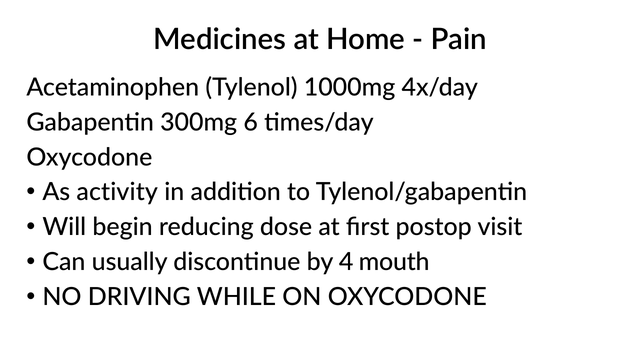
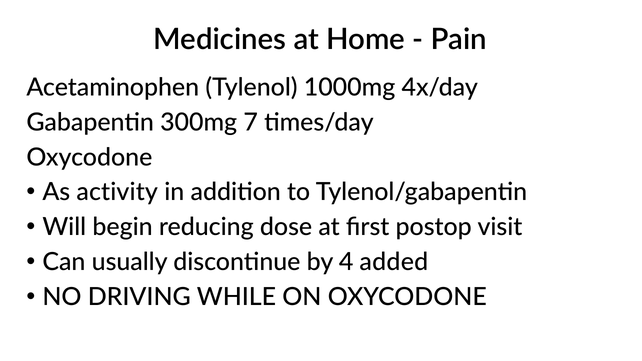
6: 6 -> 7
mouth: mouth -> added
